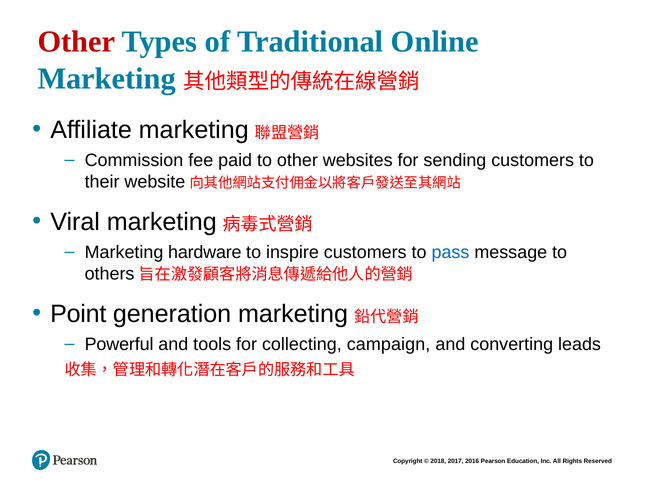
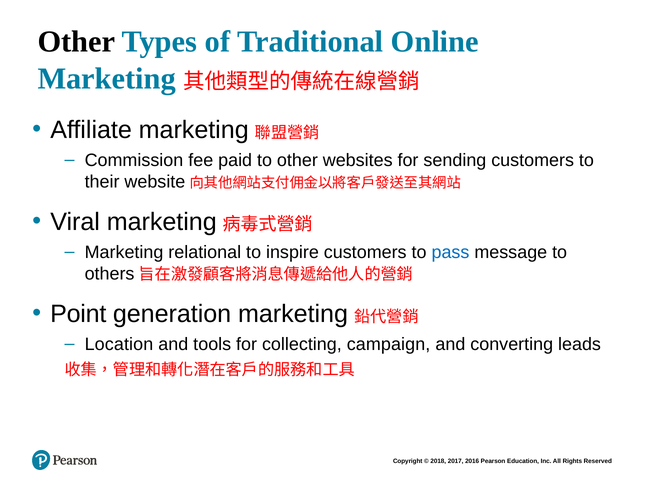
Other at (76, 42) colour: red -> black
hardware: hardware -> relational
Powerful: Powerful -> Location
